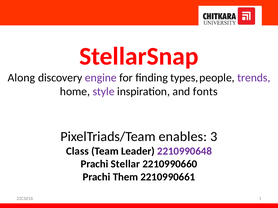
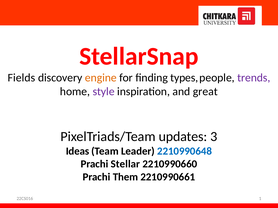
Along: Along -> Fields
engine colour: purple -> orange
fonts: fonts -> great
enables: enables -> updates
Class: Class -> Ideas
2210990648 colour: purple -> blue
